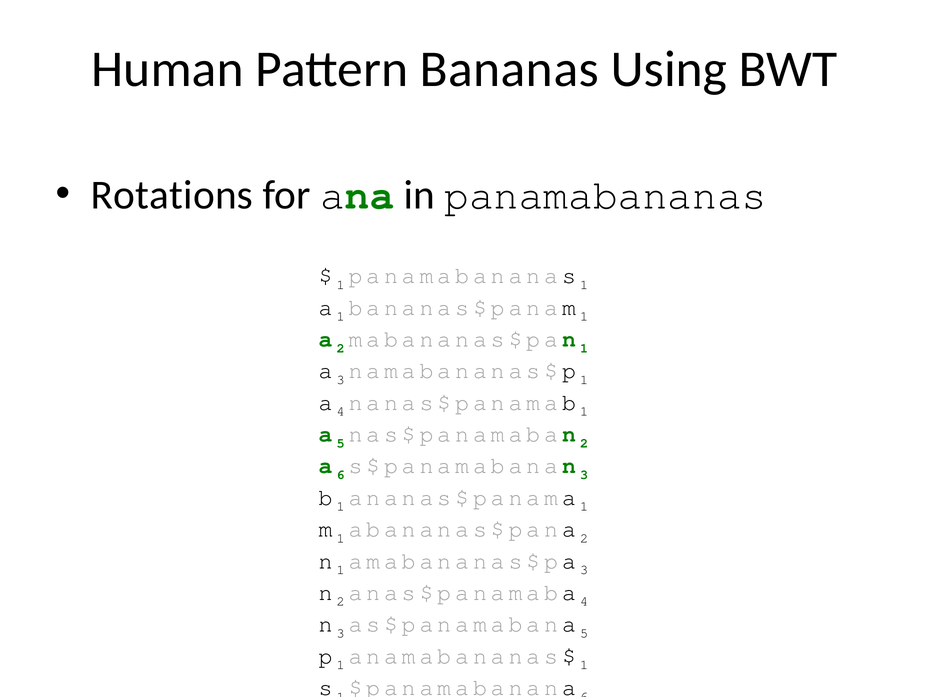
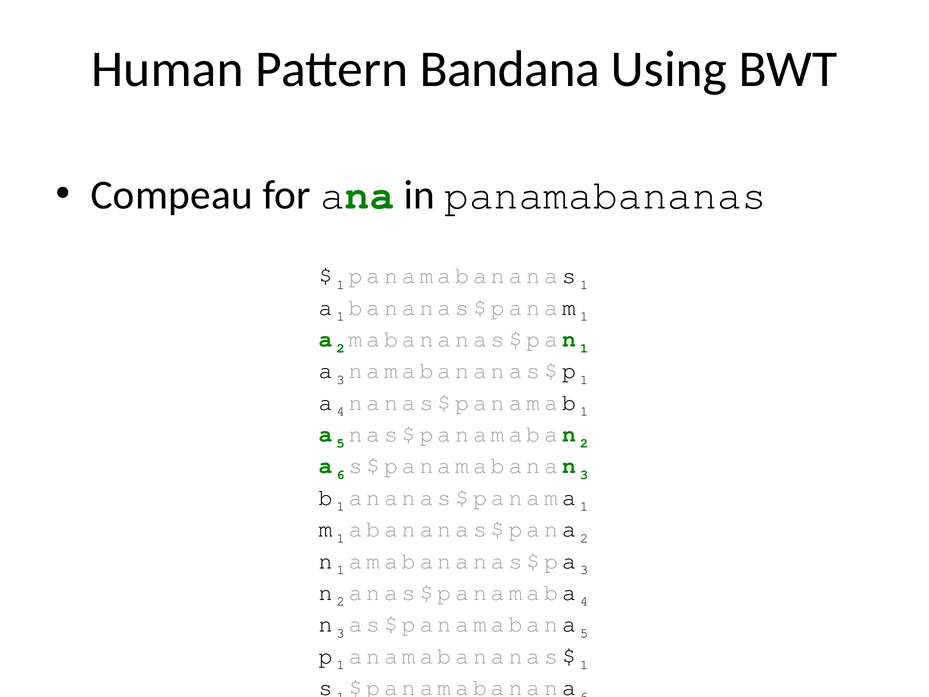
Bananas: Bananas -> Bandana
Rotations: Rotations -> Compeau
